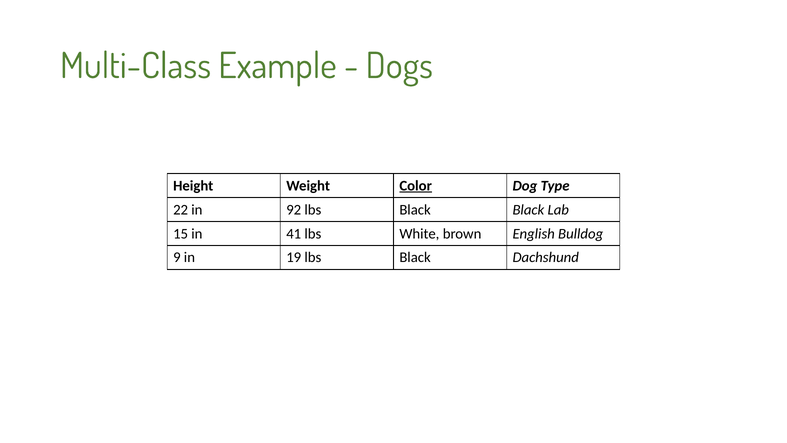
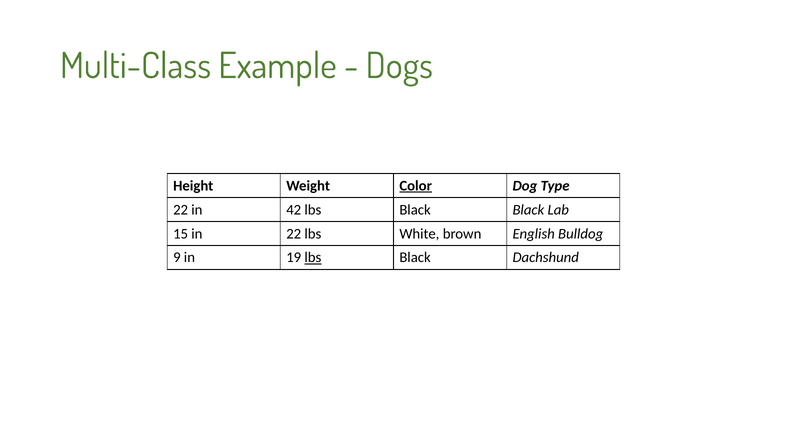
92: 92 -> 42
in 41: 41 -> 22
lbs at (313, 257) underline: none -> present
